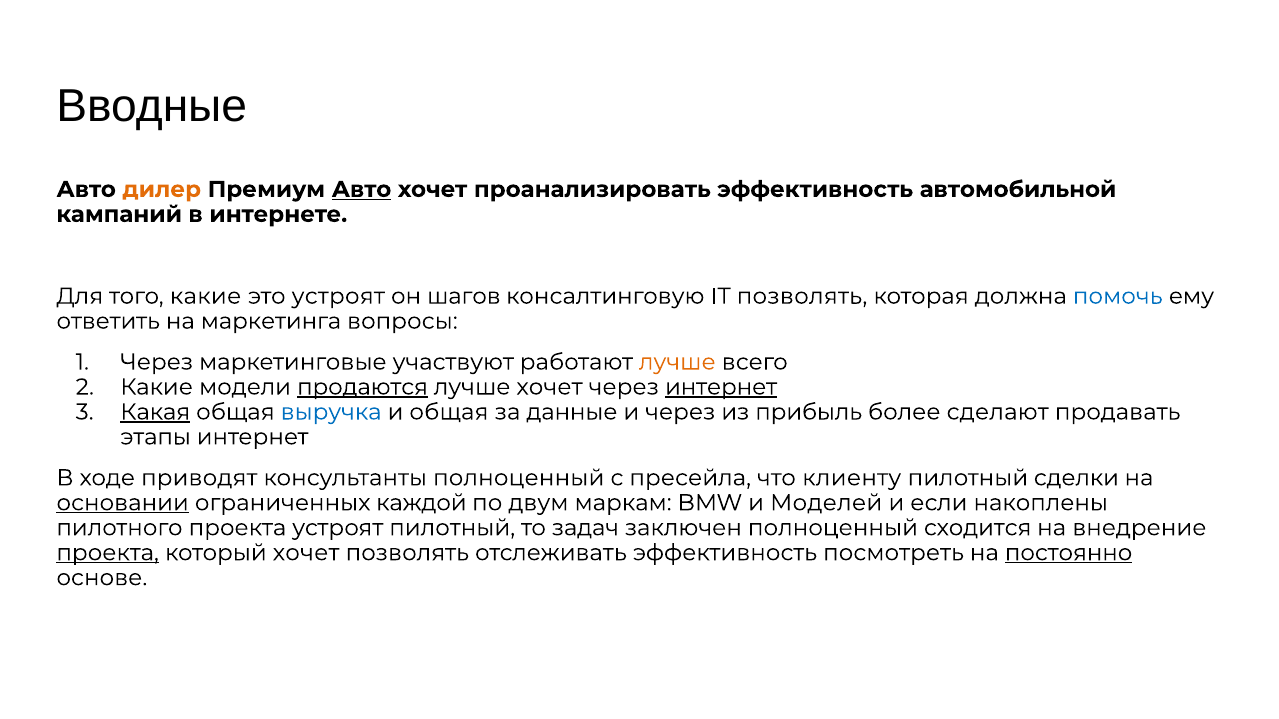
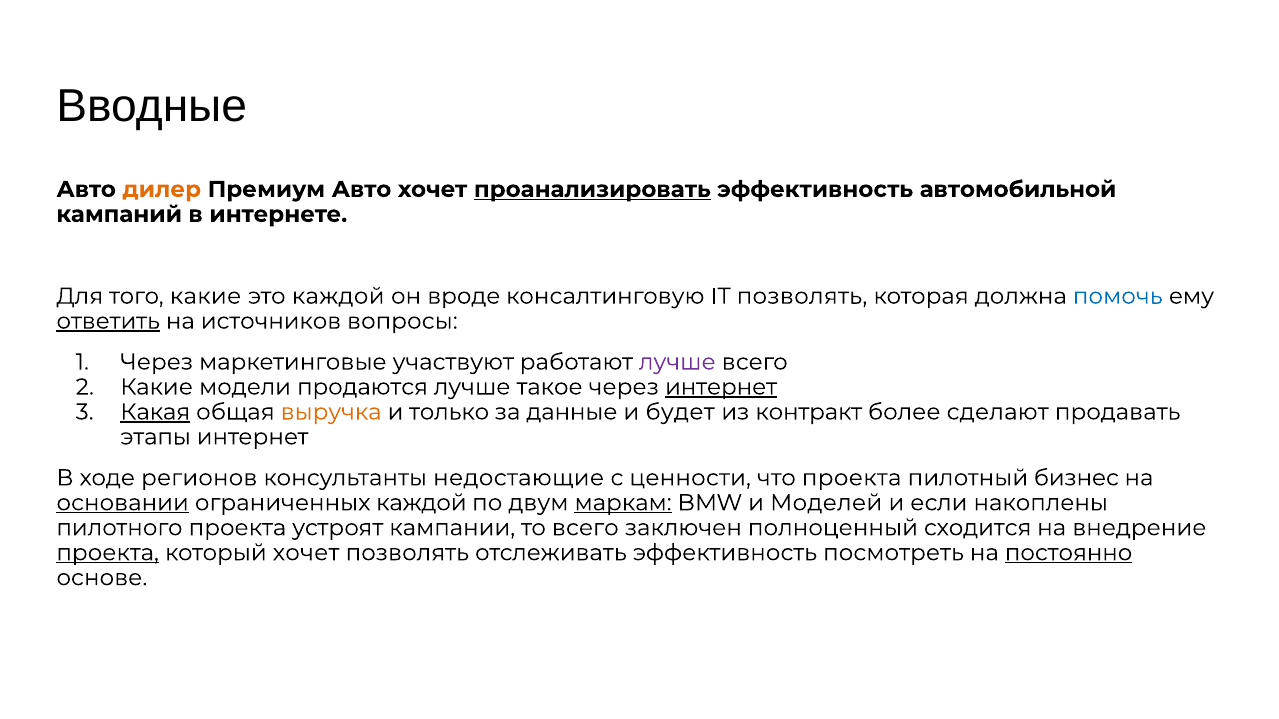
Авто at (362, 189) underline: present -> none
проанализировать underline: none -> present
это устроят: устроят -> каждой
шагов: шагов -> вроде
ответить underline: none -> present
маркетинга: маркетинга -> источников
лучше at (677, 362) colour: orange -> purple
продаются underline: present -> none
лучше хочет: хочет -> такое
выручка colour: blue -> orange
и общая: общая -> только
и через: через -> будет
прибыль: прибыль -> контракт
приводят: приводят -> регионов
консультанты полноценный: полноценный -> недостающие
пресейла: пресейла -> ценности
что клиенту: клиенту -> проекта
сделки: сделки -> бизнес
маркам underline: none -> present
устроят пилотный: пилотный -> кампании
то задач: задач -> всего
